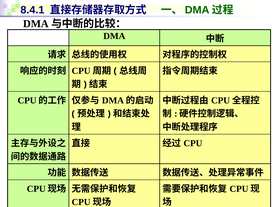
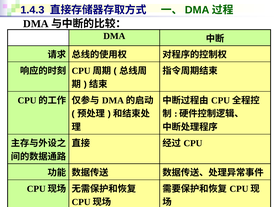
8.4.1: 8.4.1 -> 1.4.3
